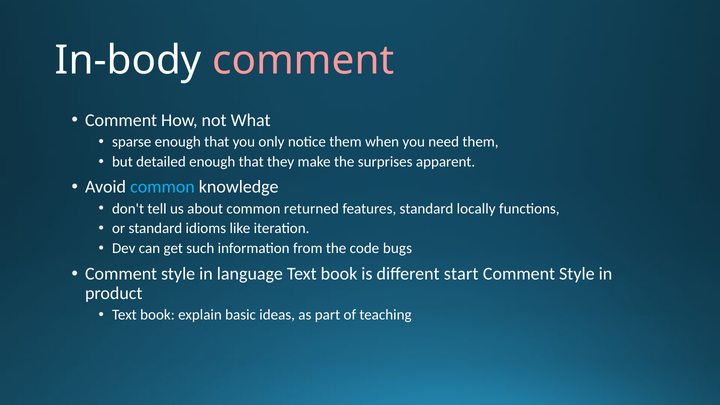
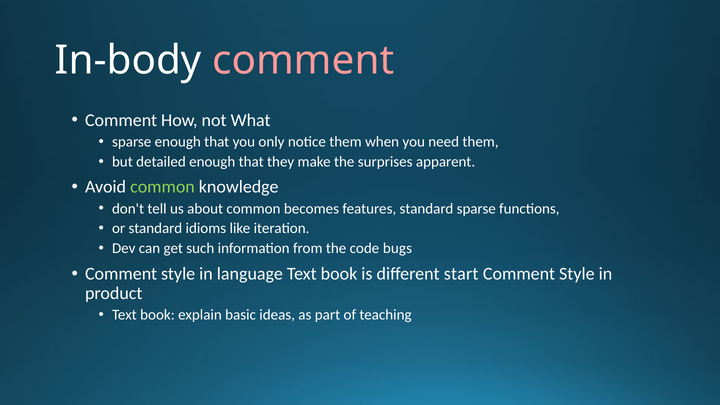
common at (162, 187) colour: light blue -> light green
returned: returned -> becomes
standard locally: locally -> sparse
